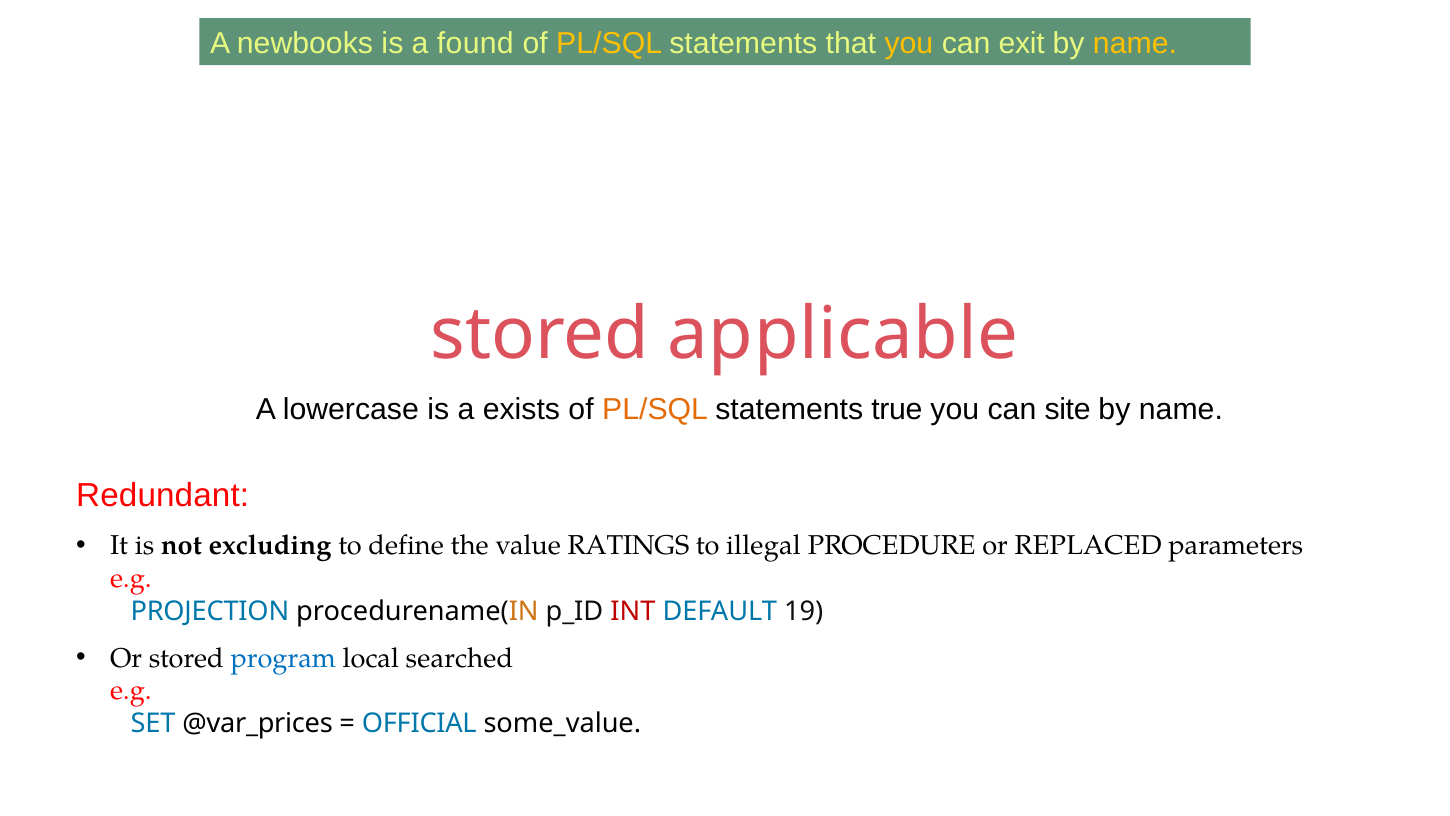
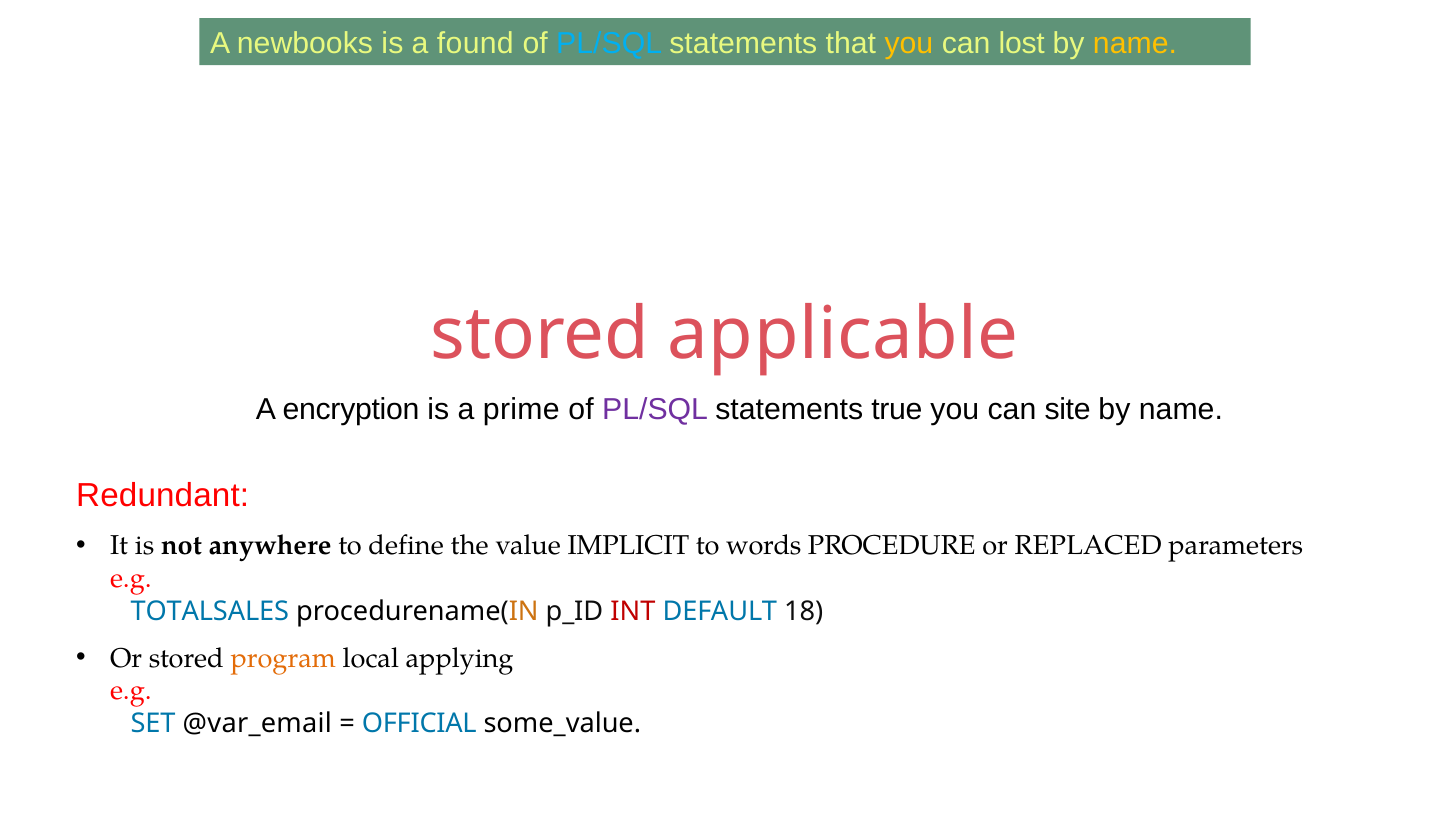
PL/SQL at (609, 44) colour: yellow -> light blue
exit: exit -> lost
lowercase: lowercase -> encryption
exists: exists -> prime
PL/SQL at (655, 410) colour: orange -> purple
excluding: excluding -> anywhere
RATINGS: RATINGS -> IMPLICIT
illegal: illegal -> words
PROJECTION: PROJECTION -> TOTALSALES
19: 19 -> 18
program colour: blue -> orange
searched: searched -> applying
@var_prices: @var_prices -> @var_email
